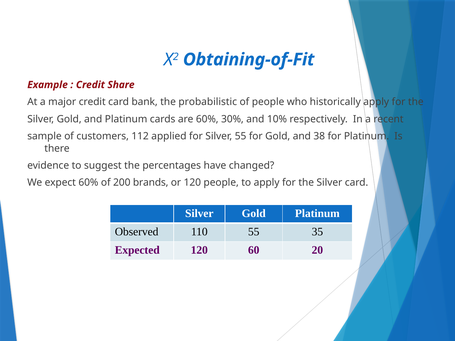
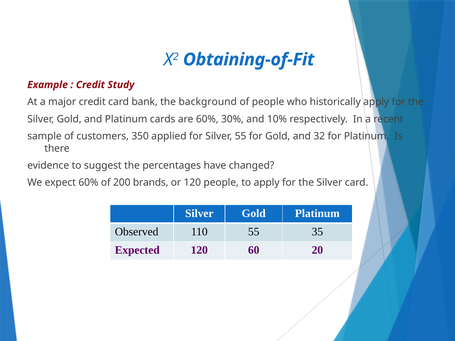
Share: Share -> Study
probabilistic: probabilistic -> background
112: 112 -> 350
38: 38 -> 32
